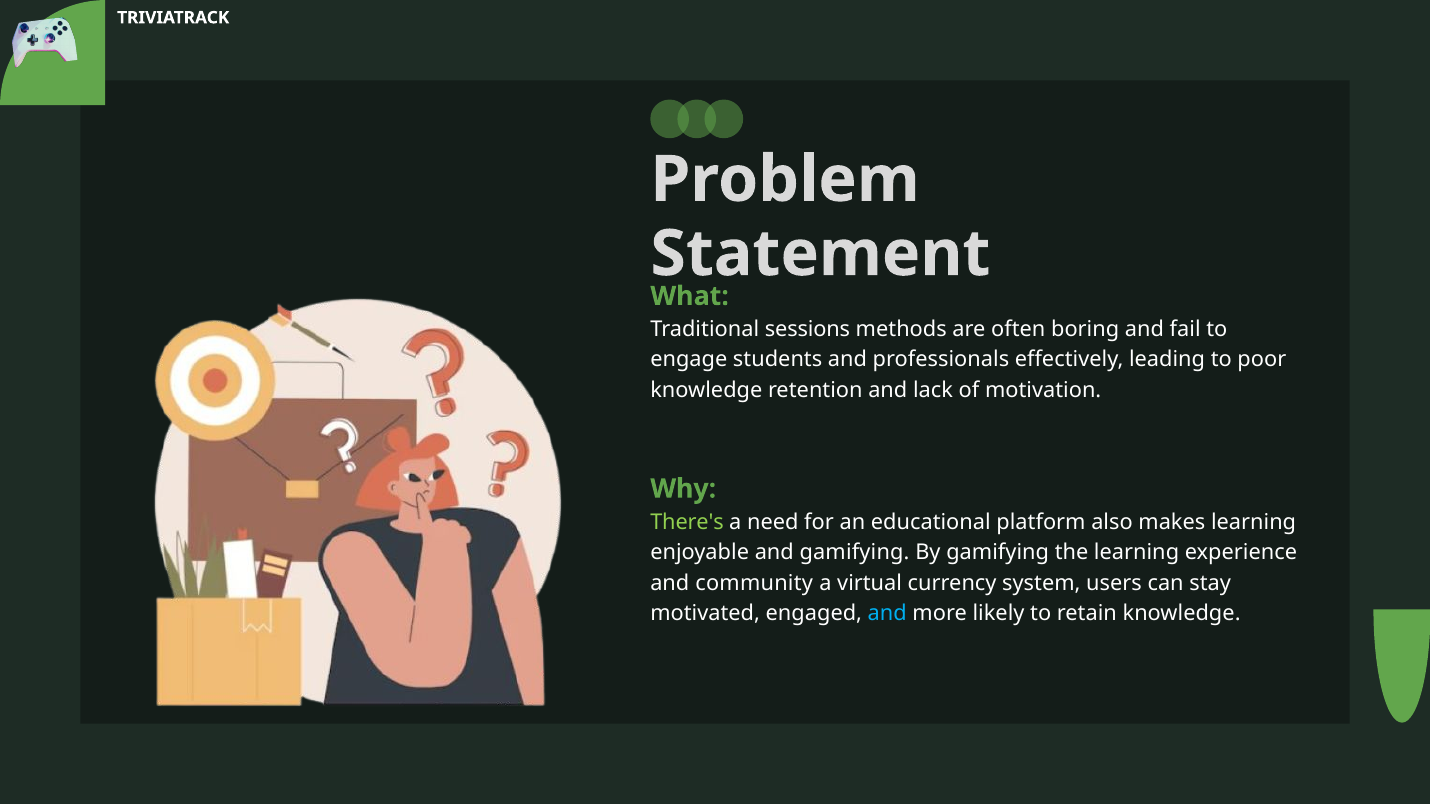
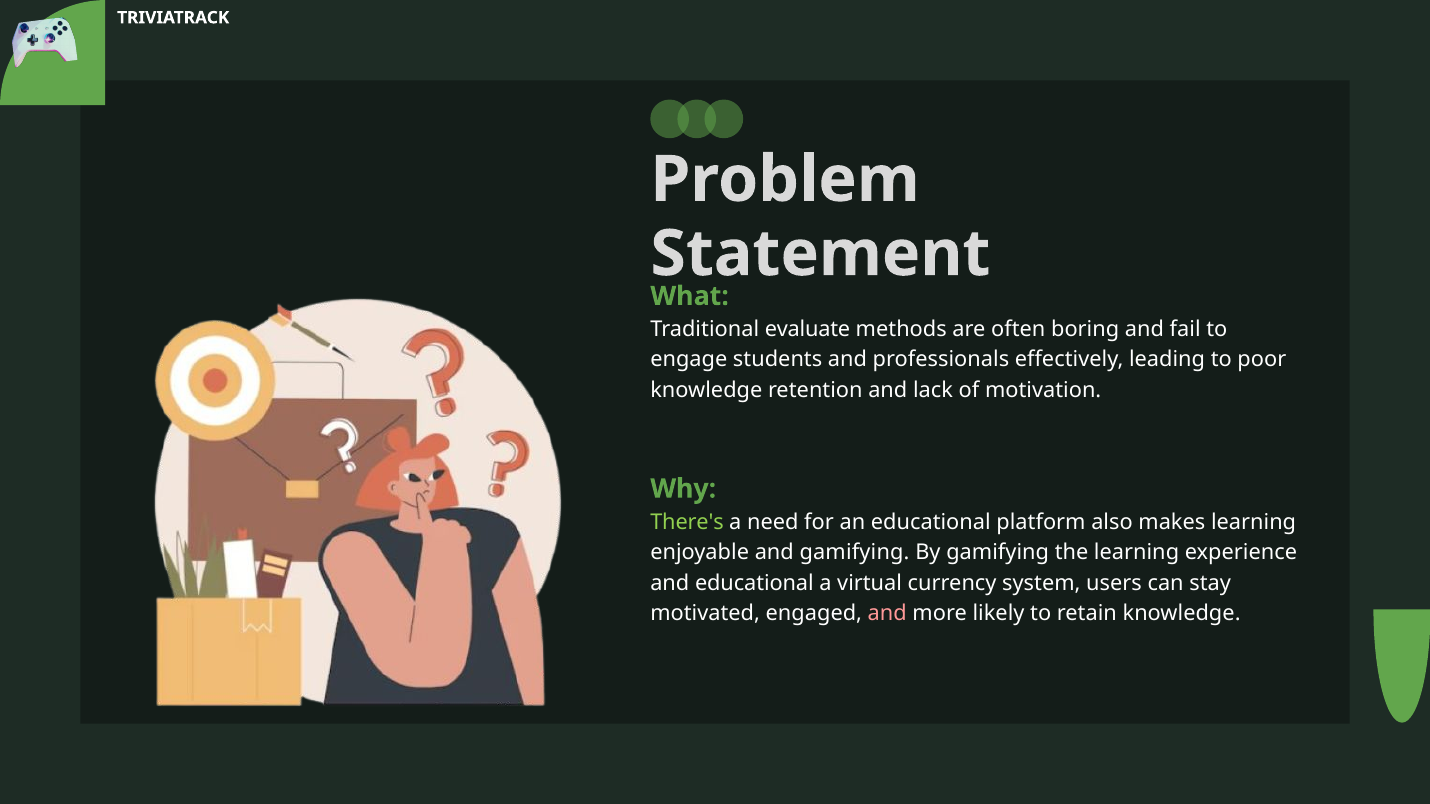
sessions: sessions -> evaluate
and community: community -> educational
and at (887, 614) colour: light blue -> pink
